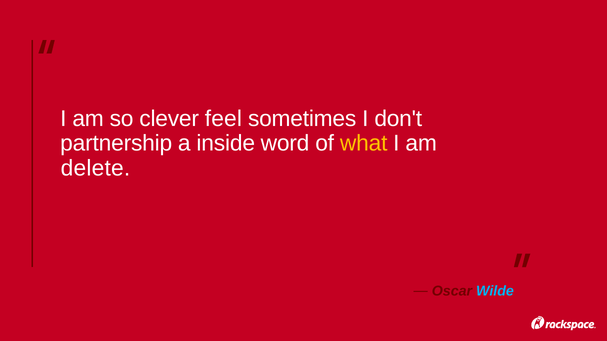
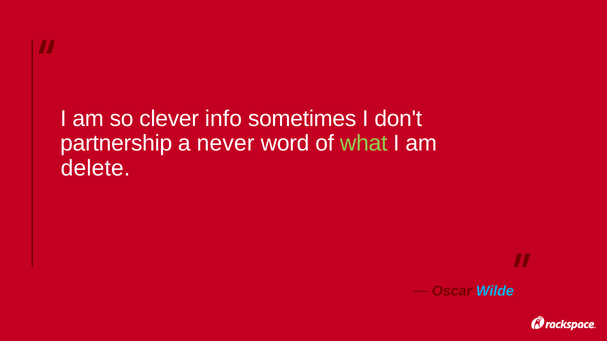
feel: feel -> info
inside: inside -> never
what colour: yellow -> light green
